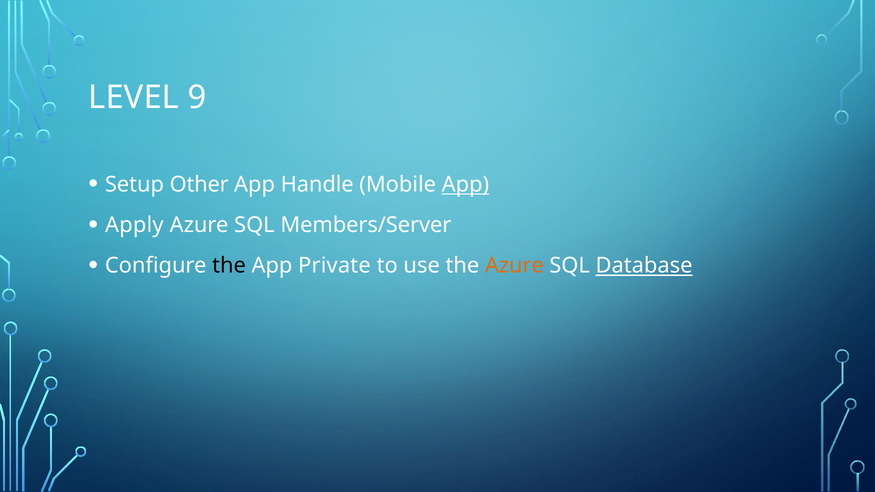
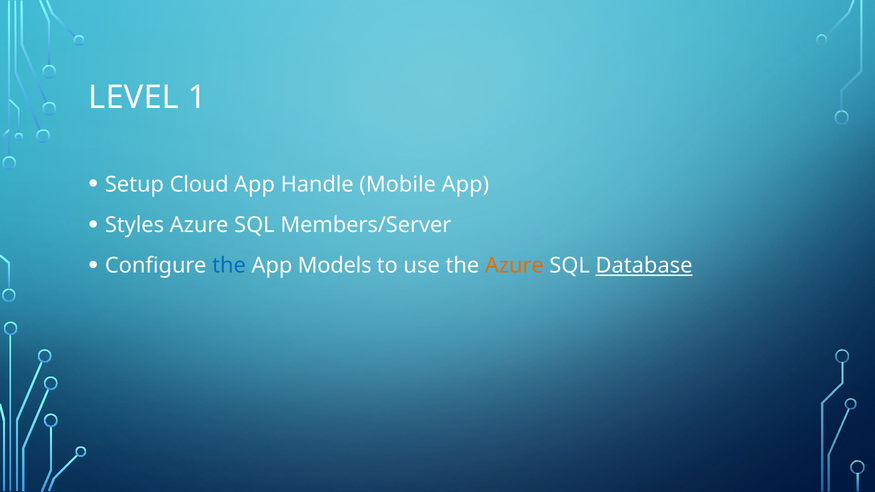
9: 9 -> 1
Other: Other -> Cloud
App at (465, 185) underline: present -> none
Apply: Apply -> Styles
the at (229, 266) colour: black -> blue
Private: Private -> Models
